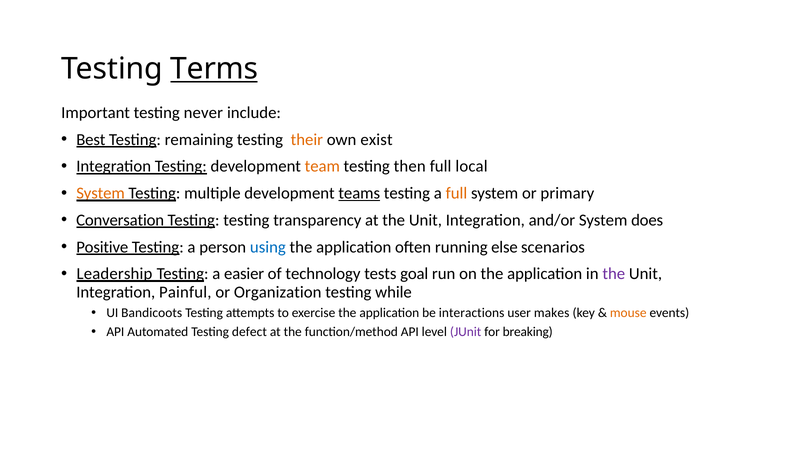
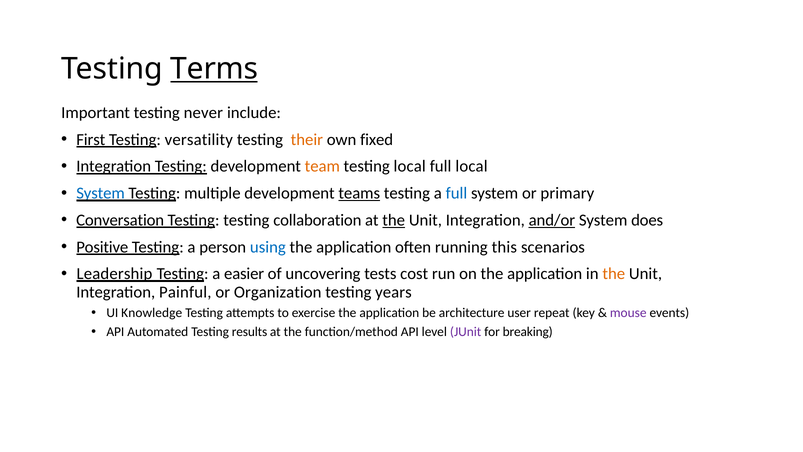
Best: Best -> First
remaining: remaining -> versatility
exist: exist -> fixed
testing then: then -> local
System at (101, 193) colour: orange -> blue
full at (456, 193) colour: orange -> blue
transparency: transparency -> collaboration
the at (394, 220) underline: none -> present
and/or underline: none -> present
else: else -> this
technology: technology -> uncovering
goal: goal -> cost
the at (614, 274) colour: purple -> orange
while: while -> years
Bandicoots: Bandicoots -> Knowledge
interactions: interactions -> architecture
makes: makes -> repeat
mouse colour: orange -> purple
defect: defect -> results
